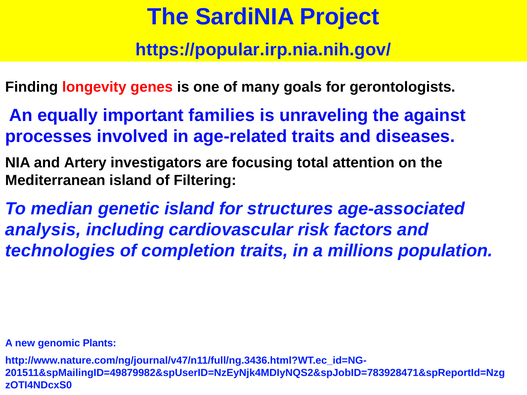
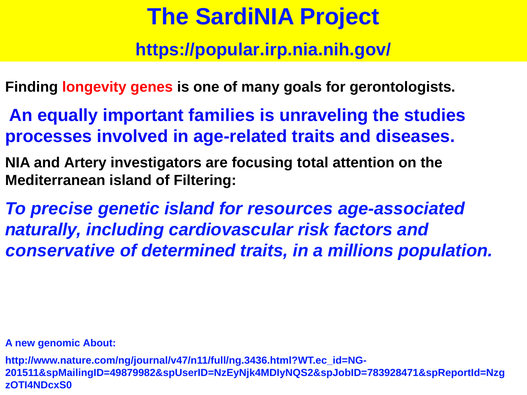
against: against -> studies
median: median -> precise
structures: structures -> resources
analysis: analysis -> naturally
technologies: technologies -> conservative
completion: completion -> determined
Plants: Plants -> About
